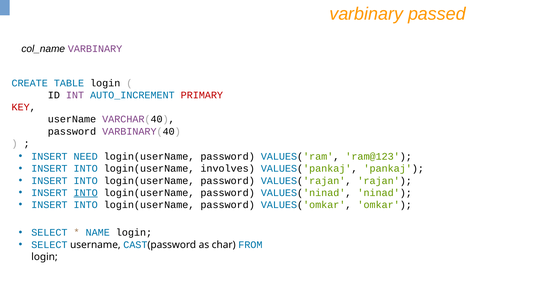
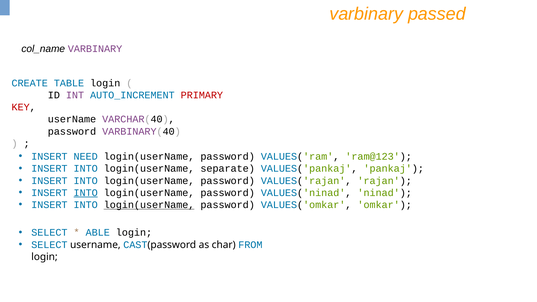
involves: involves -> separate
login(userName at (149, 205) underline: none -> present
NAME: NAME -> ABLE
